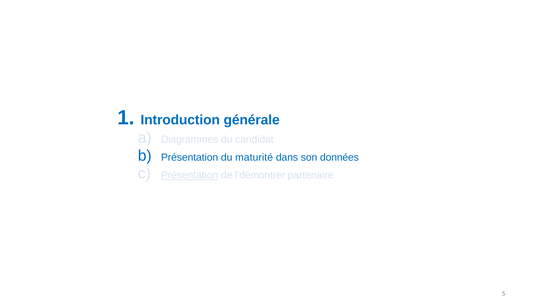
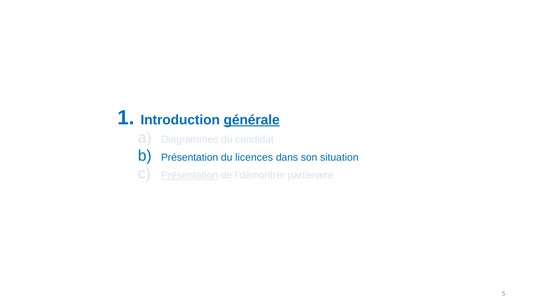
générale underline: none -> present
maturité: maturité -> licences
données: données -> situation
